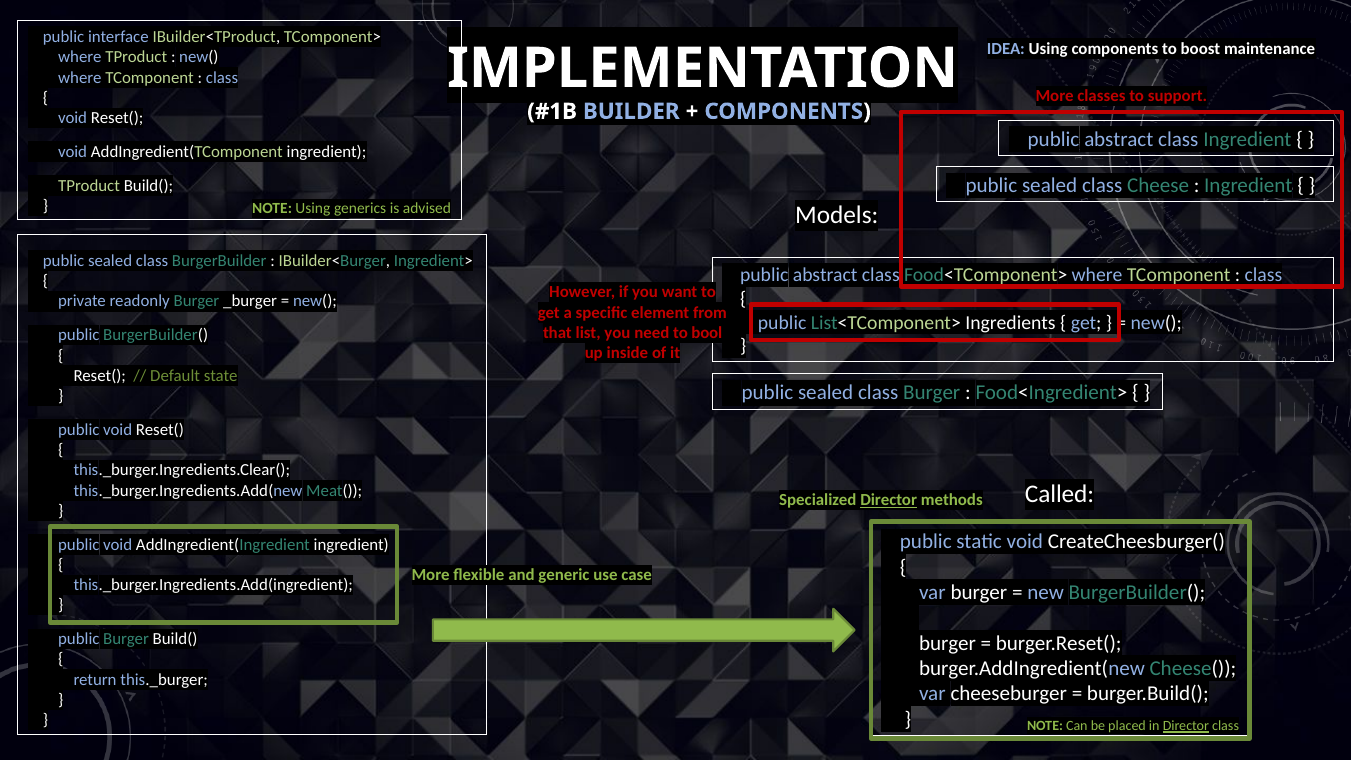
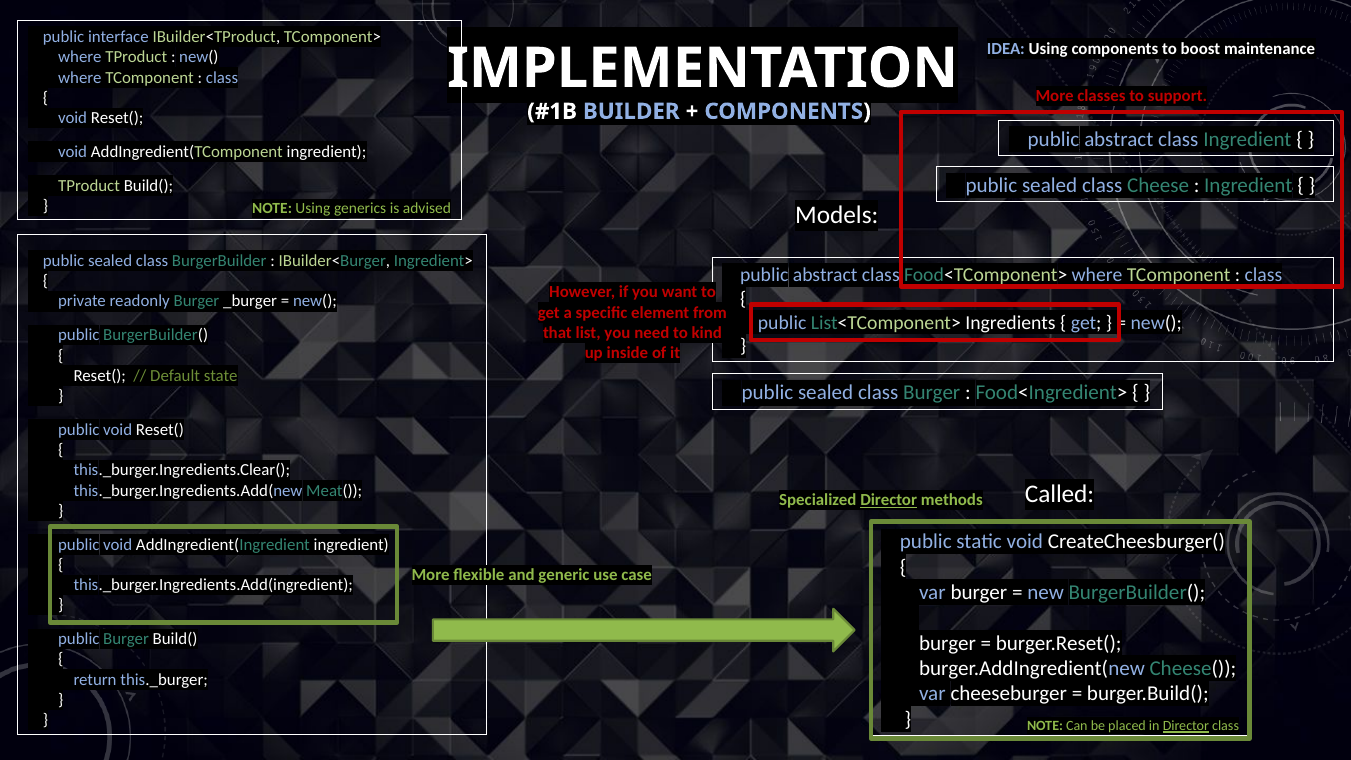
bool: bool -> kind
